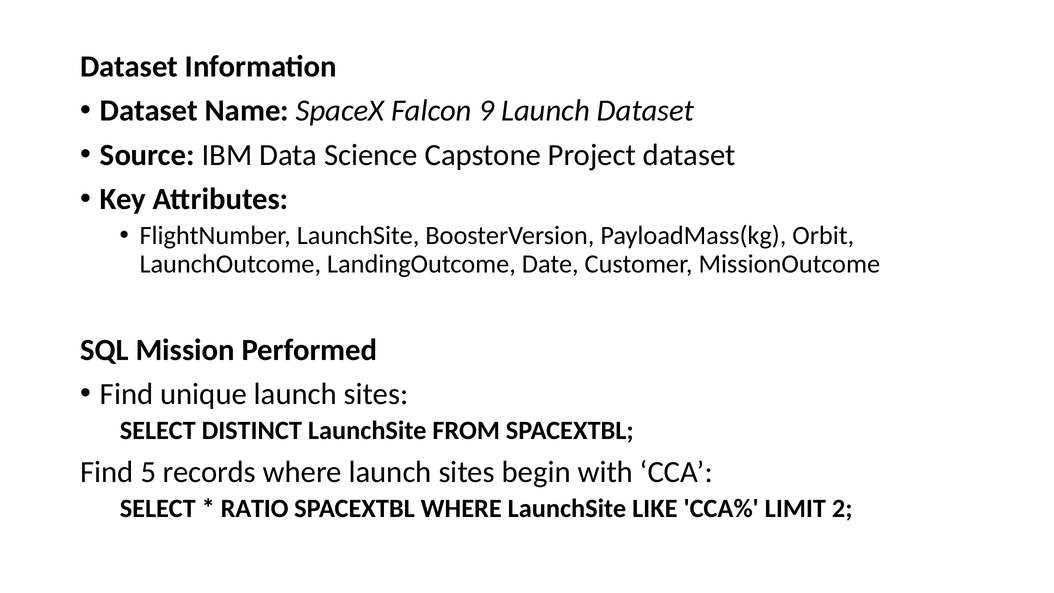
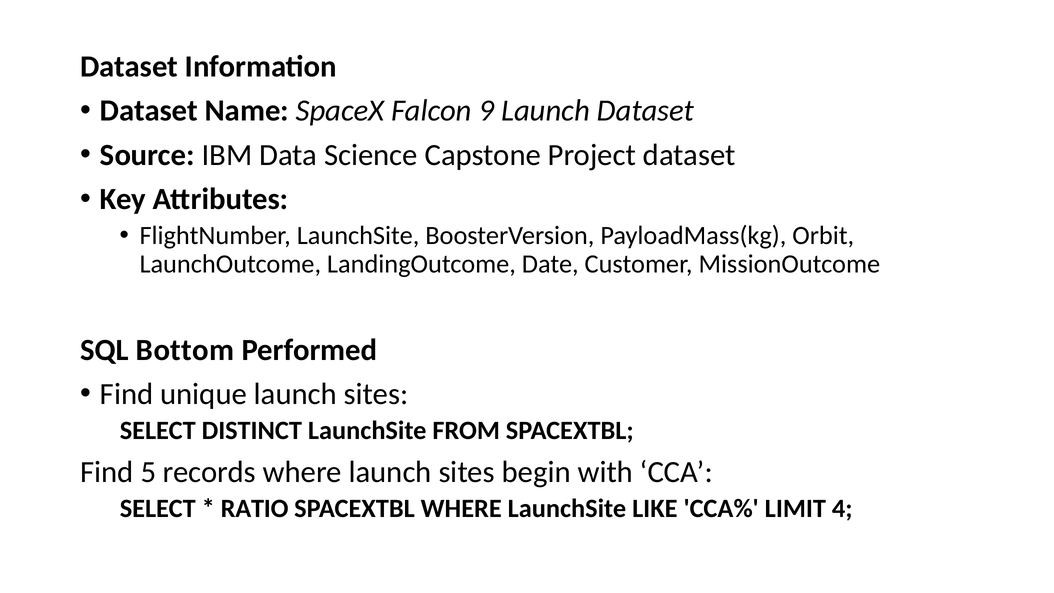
Mission: Mission -> Bottom
2: 2 -> 4
